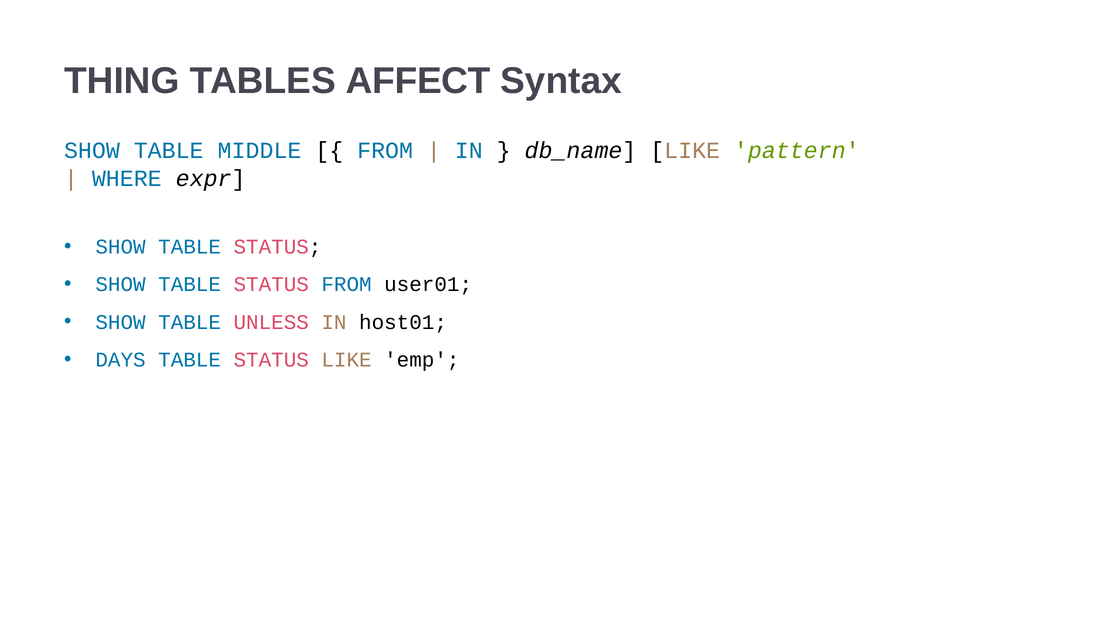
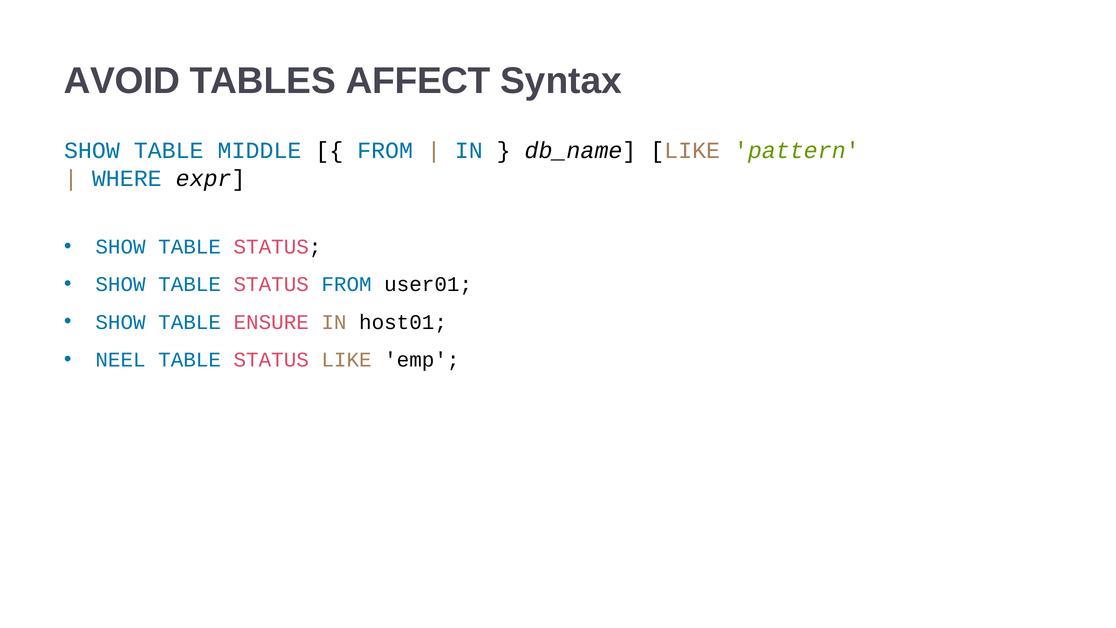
THING: THING -> AVOID
UNLESS: UNLESS -> ENSURE
DAYS: DAYS -> NEEL
